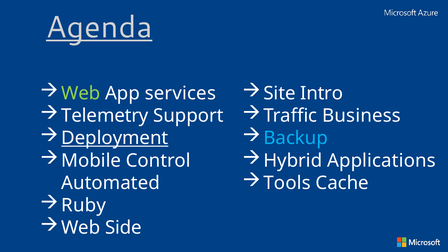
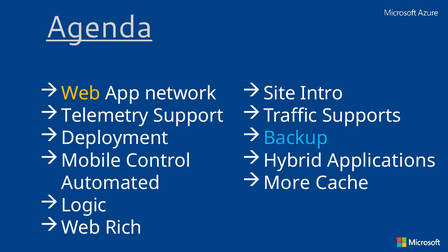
Web at (81, 93) colour: light green -> yellow
services: services -> network
Business: Business -> Supports
Deployment underline: present -> none
Tools: Tools -> More
Ruby: Ruby -> Logic
Side: Side -> Rich
